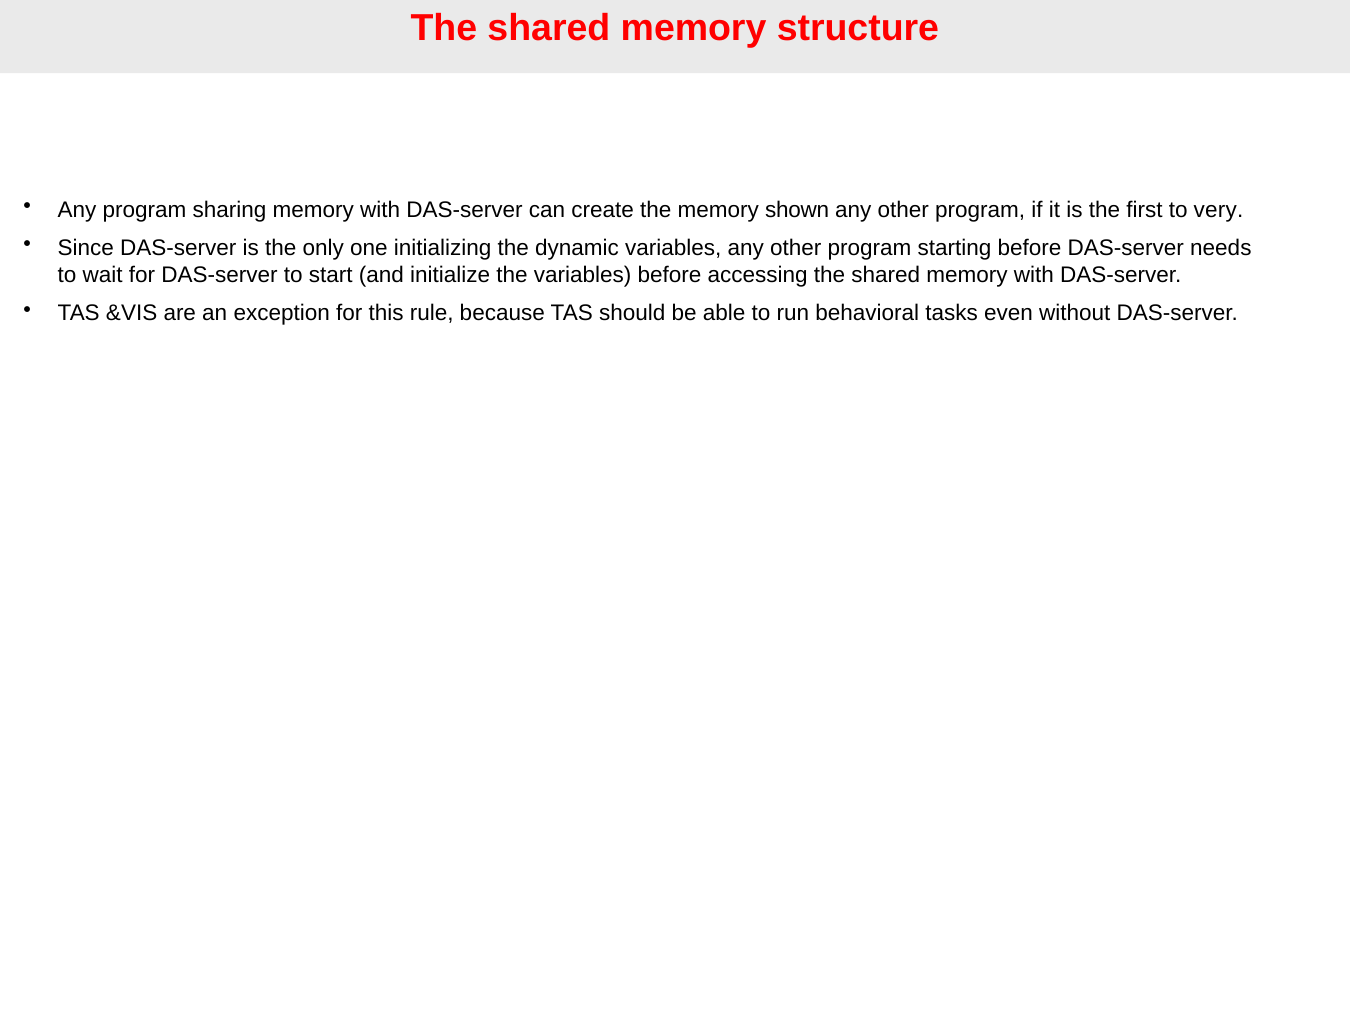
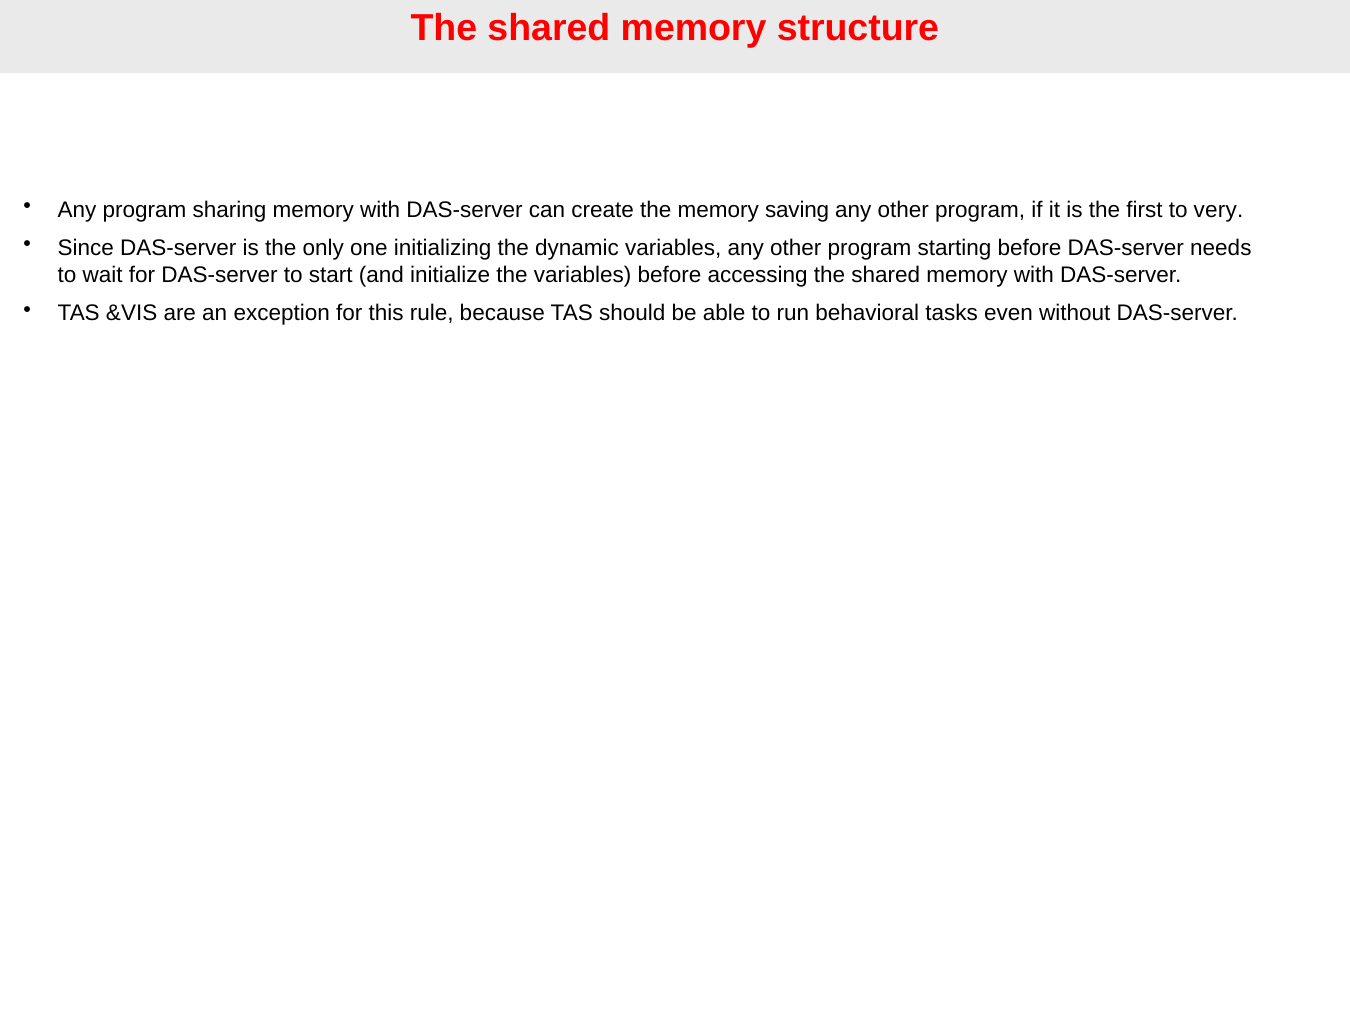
shown: shown -> saving
